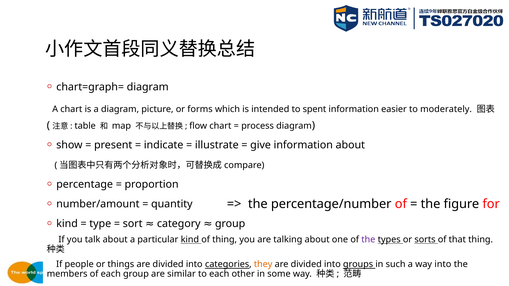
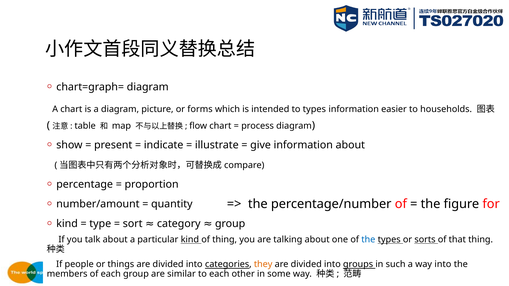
to spent: spent -> types
moderately: moderately -> households
the at (368, 240) colour: purple -> blue
